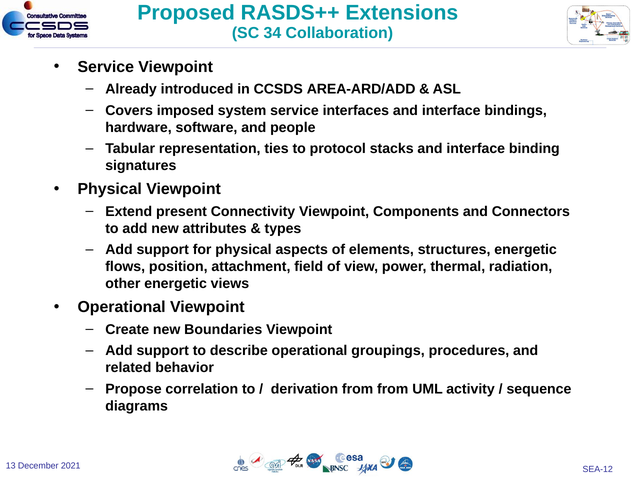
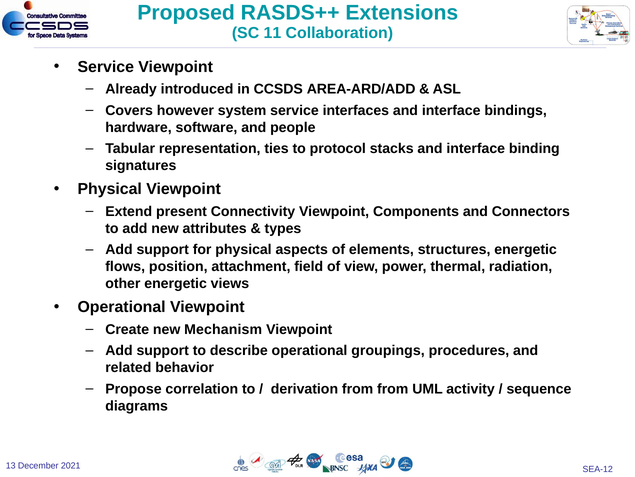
34: 34 -> 11
imposed: imposed -> however
Boundaries: Boundaries -> Mechanism
